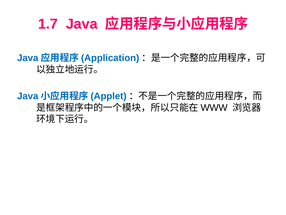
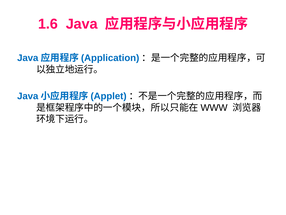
1.7: 1.7 -> 1.6
